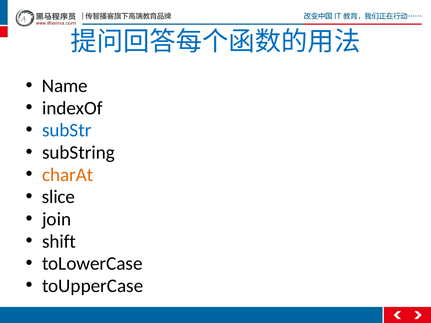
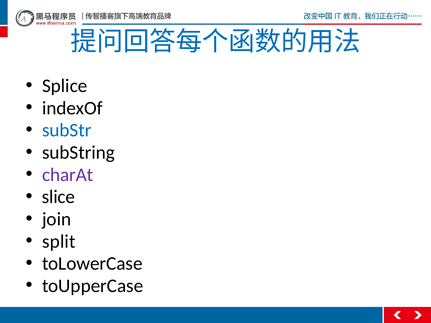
Name: Name -> Splice
charAt colour: orange -> purple
shift: shift -> split
